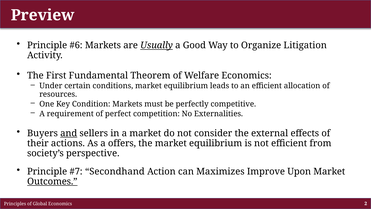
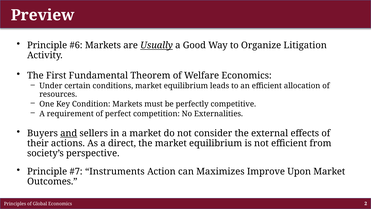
offers: offers -> direct
Secondhand: Secondhand -> Instruments
Outcomes underline: present -> none
